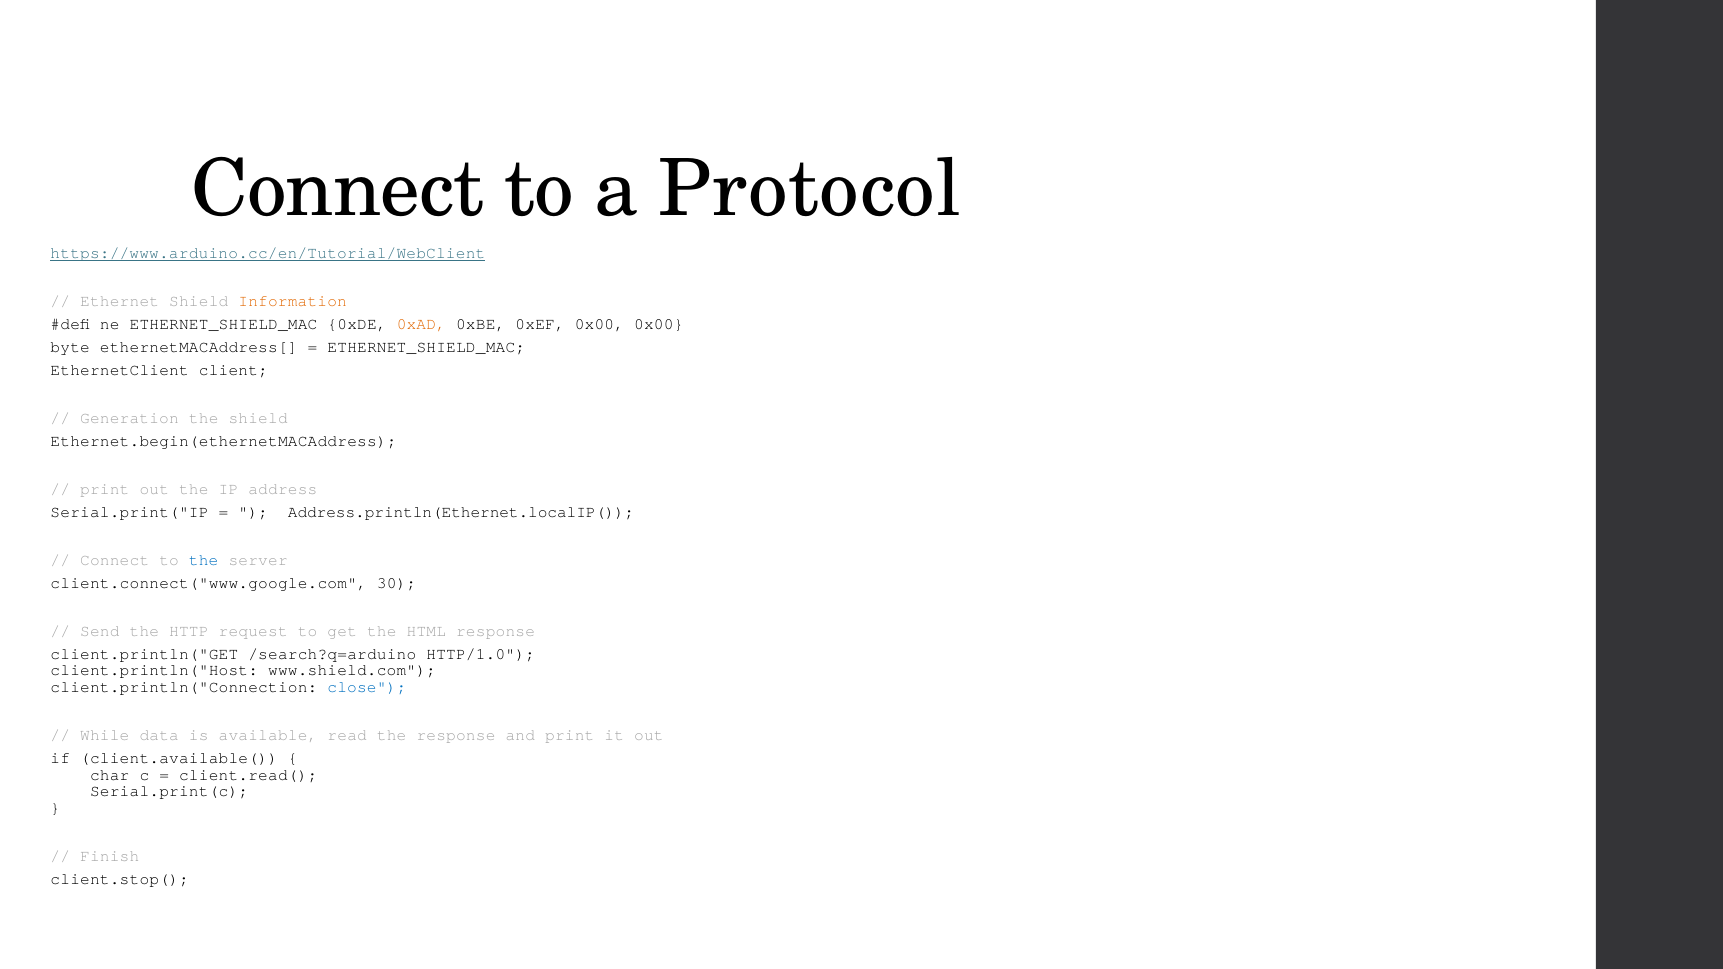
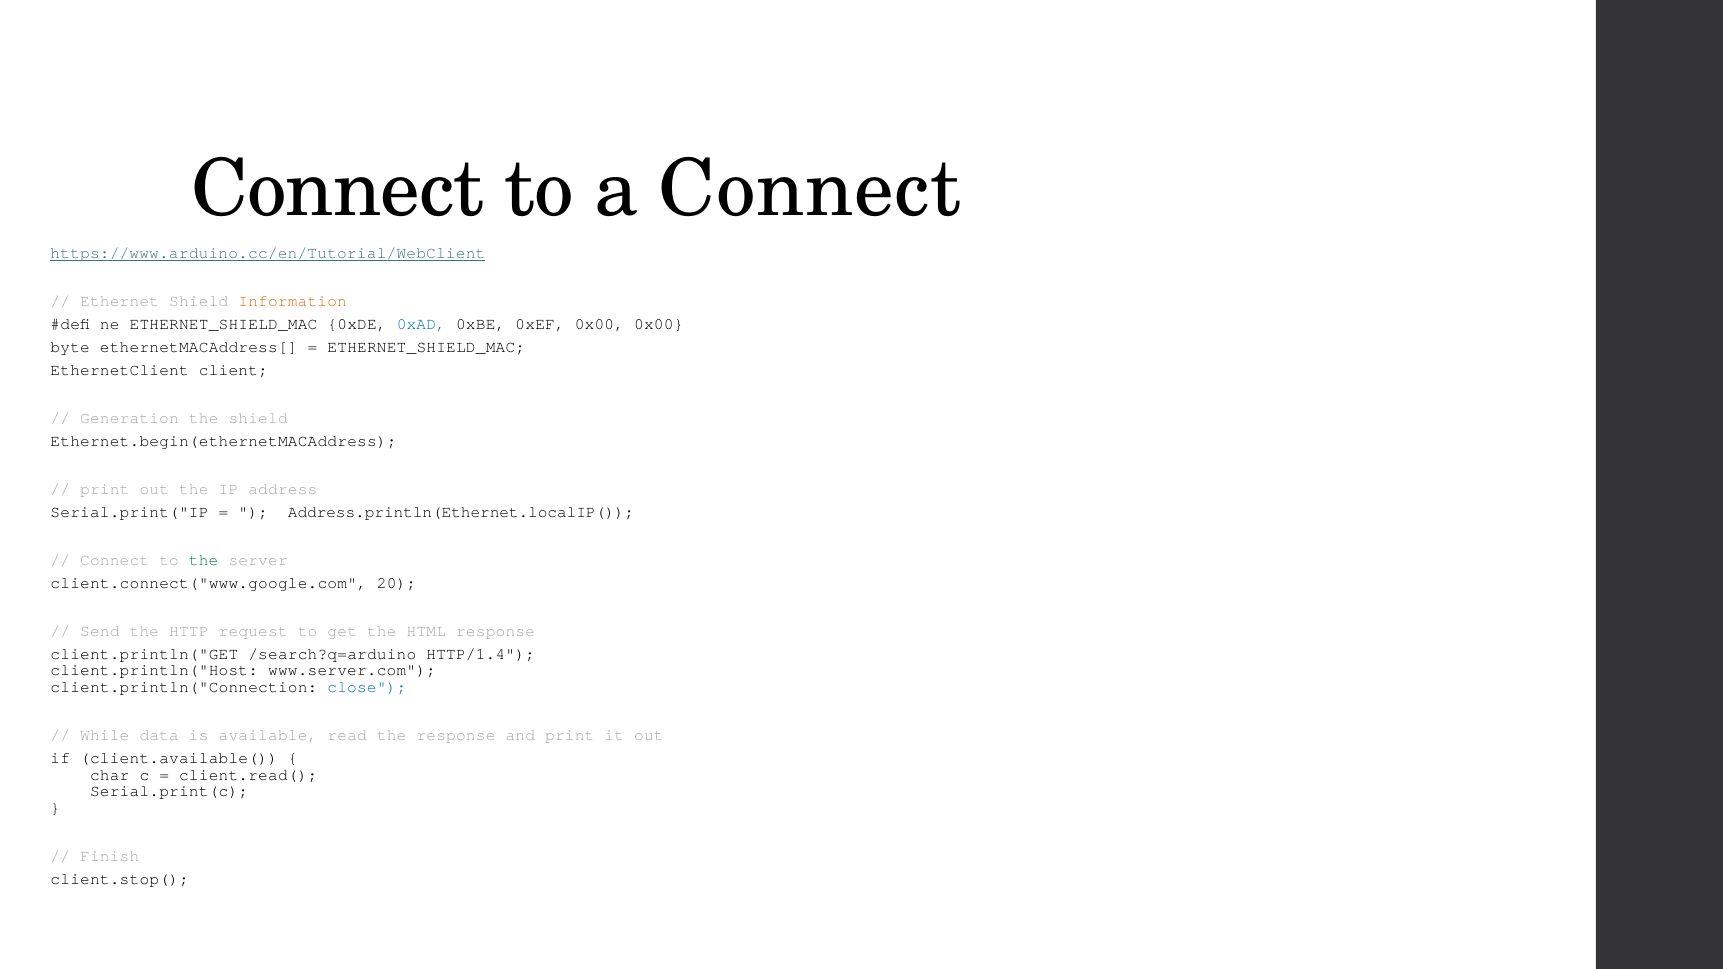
a Protocol: Protocol -> Connect
0xAD colour: orange -> blue
the at (204, 560) colour: blue -> green
30: 30 -> 20
HTTP/1.0: HTTP/1.0 -> HTTP/1.4
www.shield.com: www.shield.com -> www.server.com
